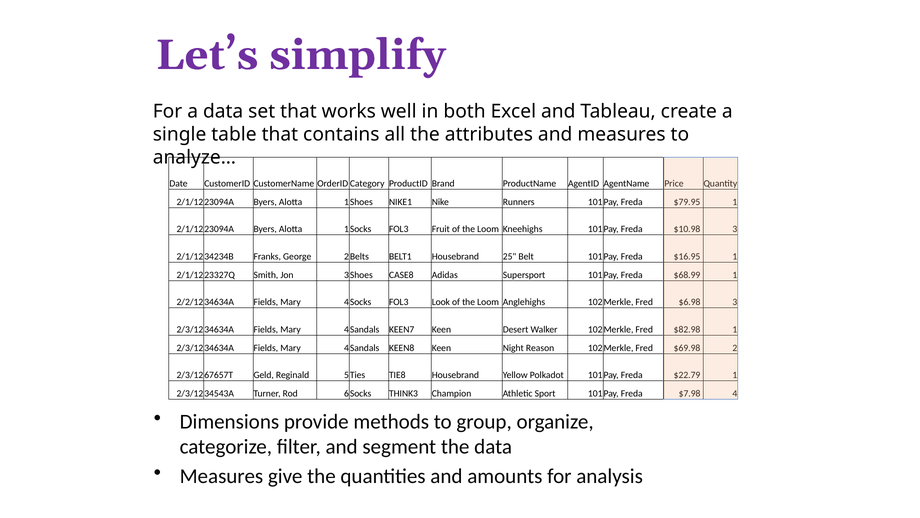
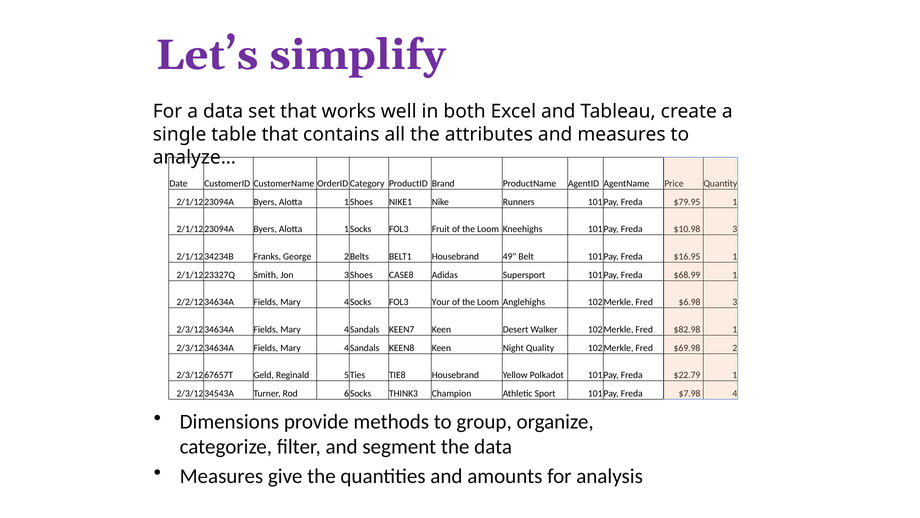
25: 25 -> 49
Look: Look -> Your
Reason: Reason -> Quality
